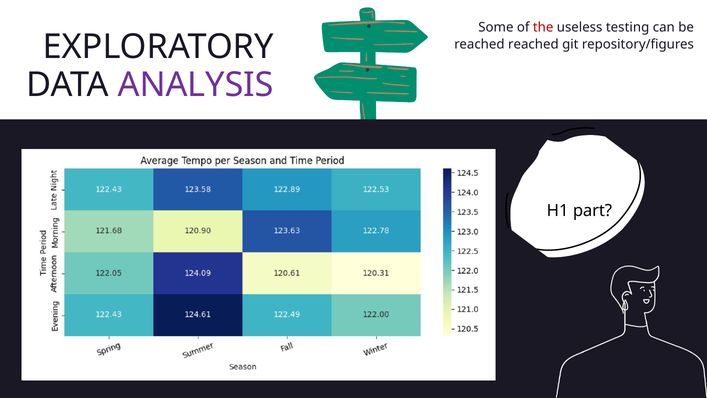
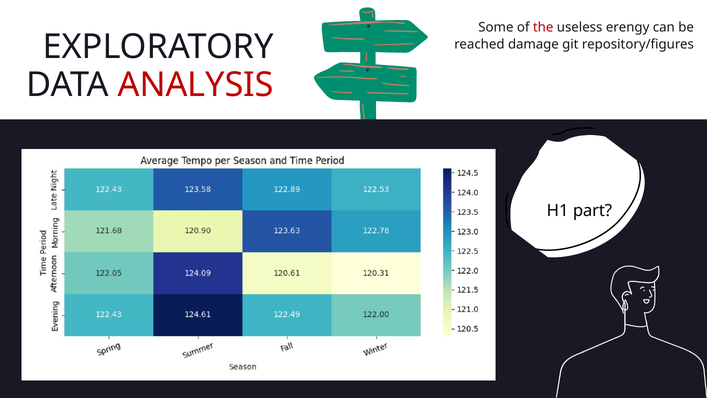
testing: testing -> erengy
reached reached: reached -> damage
ANALYSIS colour: purple -> red
